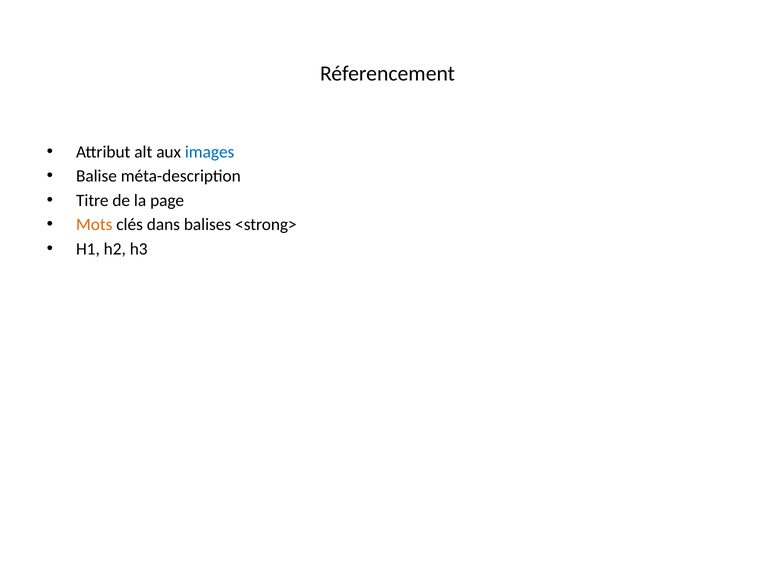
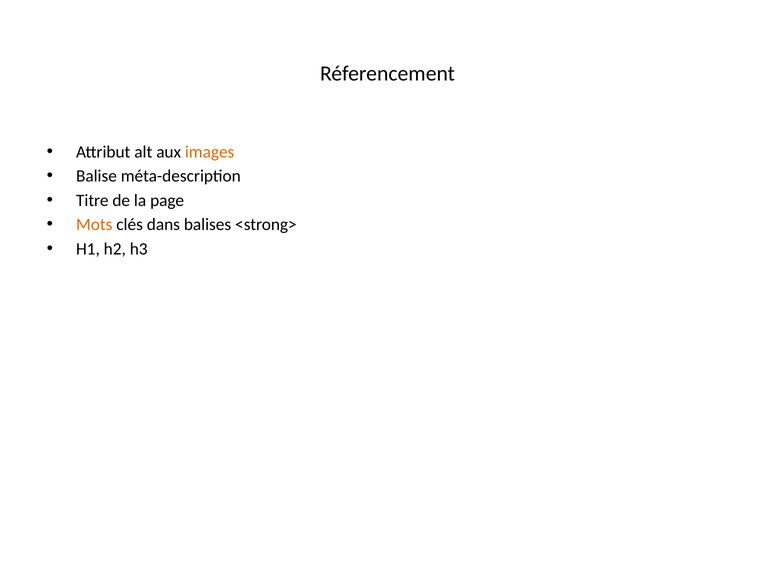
images colour: blue -> orange
